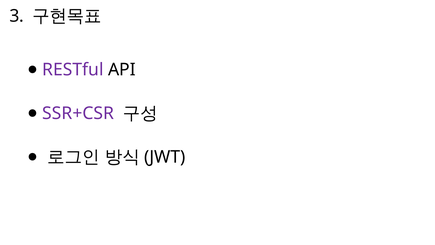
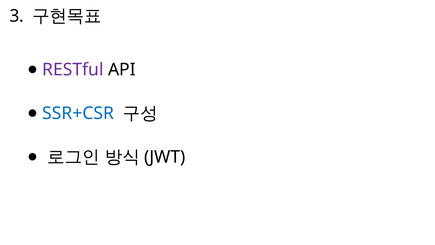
SSR+CSR colour: purple -> blue
